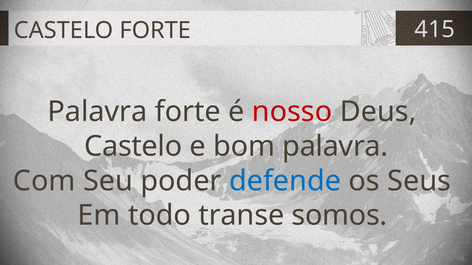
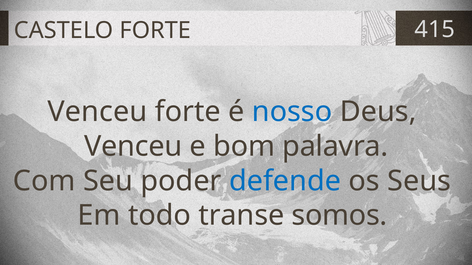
Palavra at (97, 112): Palavra -> Venceu
nosso colour: red -> blue
Castelo at (133, 147): Castelo -> Venceu
